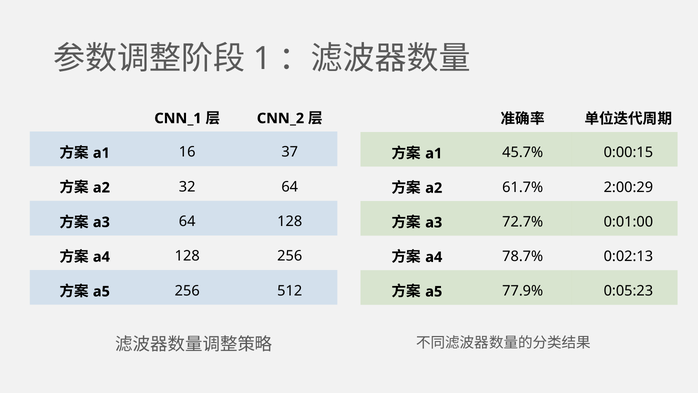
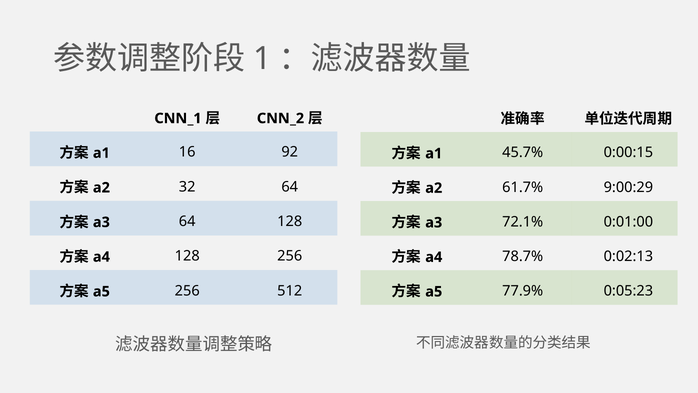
37: 37 -> 92
2:00:29: 2:00:29 -> 9:00:29
72.7%: 72.7% -> 72.1%
